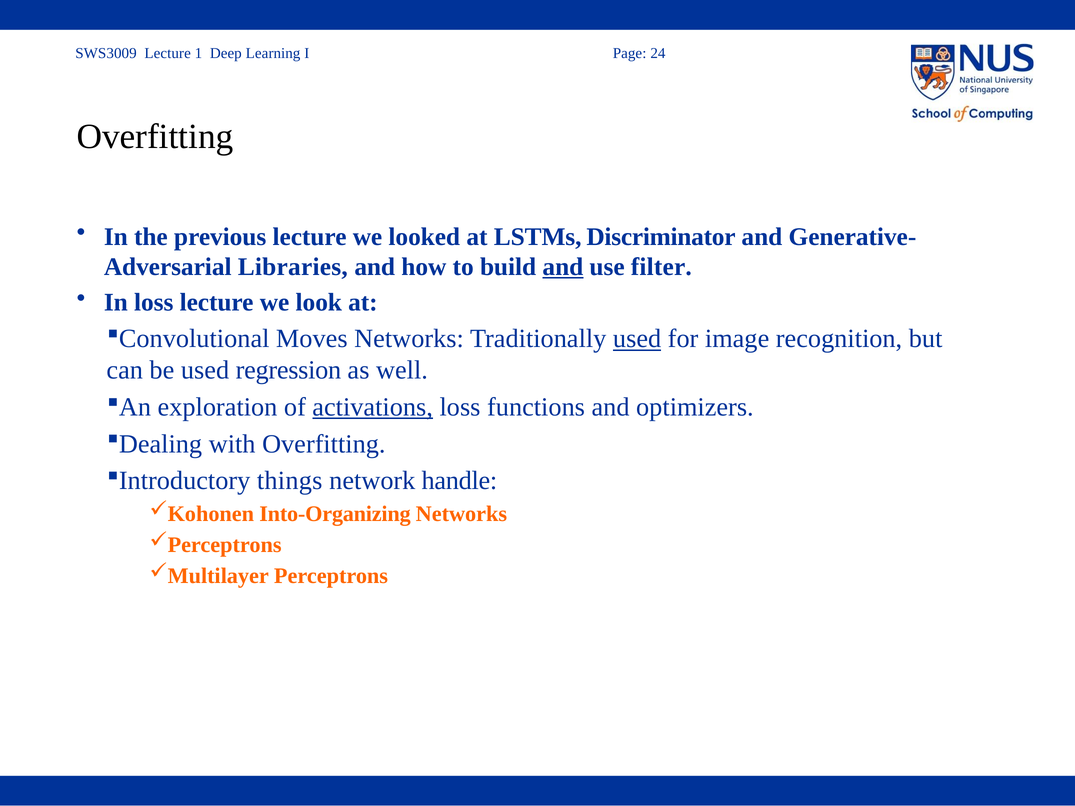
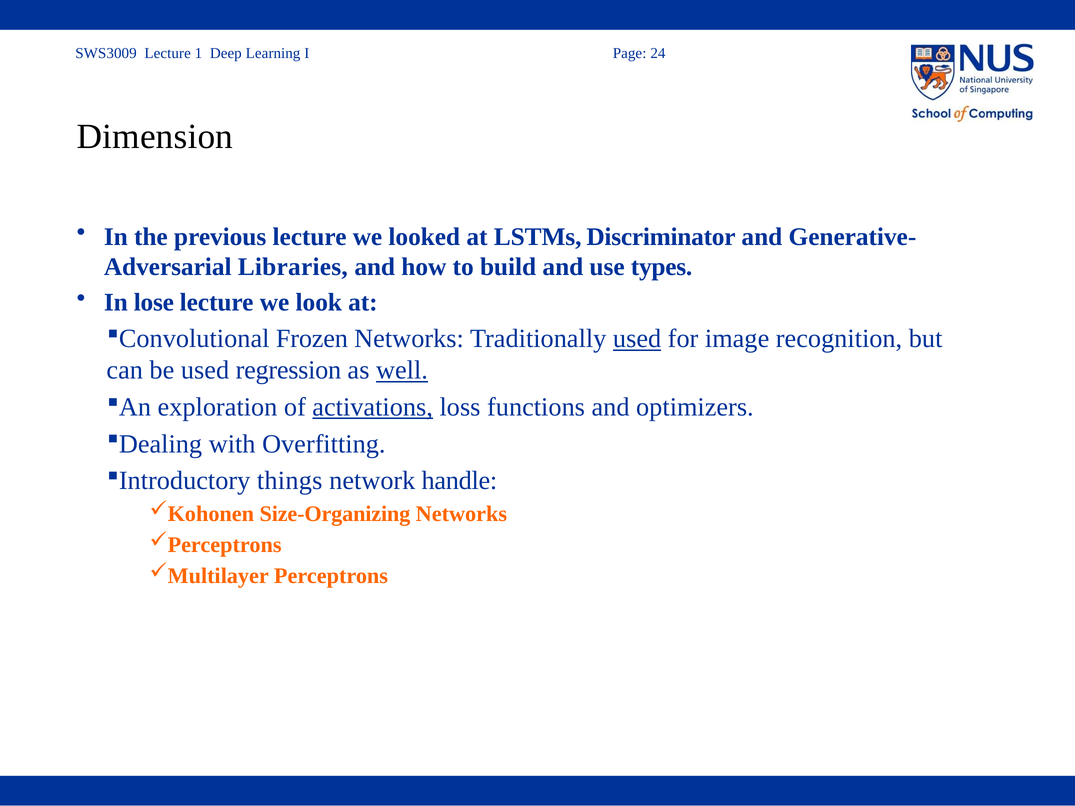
Overfitting at (155, 137): Overfitting -> Dimension
and at (563, 267) underline: present -> none
filter: filter -> types
In loss: loss -> lose
Moves: Moves -> Frozen
well underline: none -> present
Into-Organizing: Into-Organizing -> Size-Organizing
